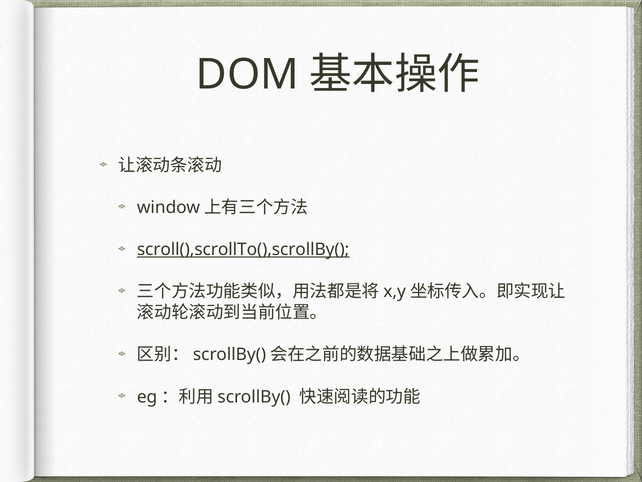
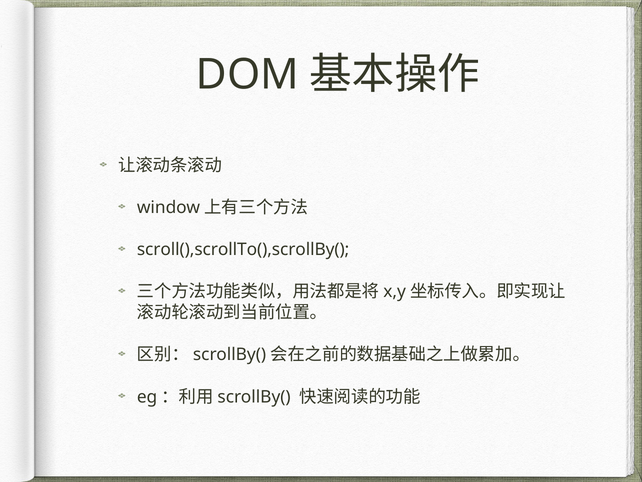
scroll(),scrollTo(),scrollBy( underline: present -> none
